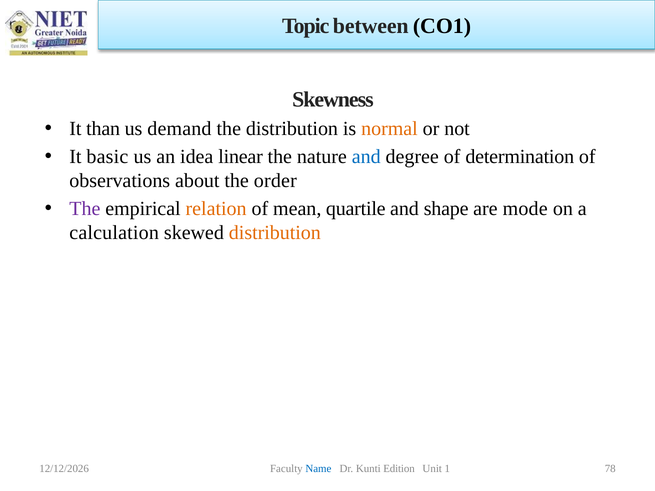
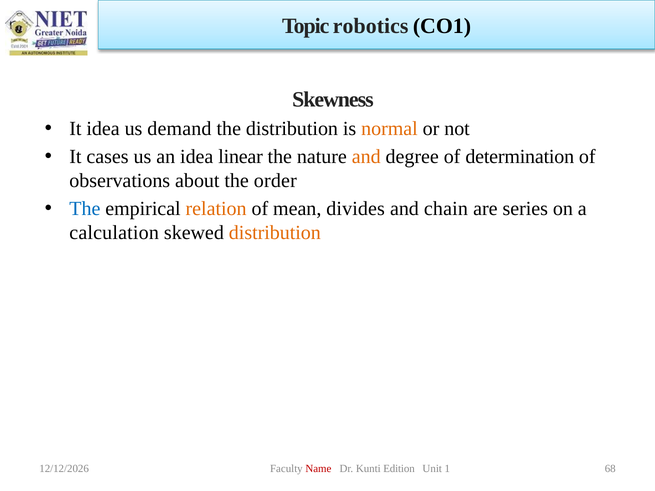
between: between -> robotics
It than: than -> idea
basic: basic -> cases
and at (366, 157) colour: blue -> orange
The at (85, 209) colour: purple -> blue
quartile: quartile -> divides
shape: shape -> chain
mode: mode -> series
Name colour: blue -> red
78: 78 -> 68
